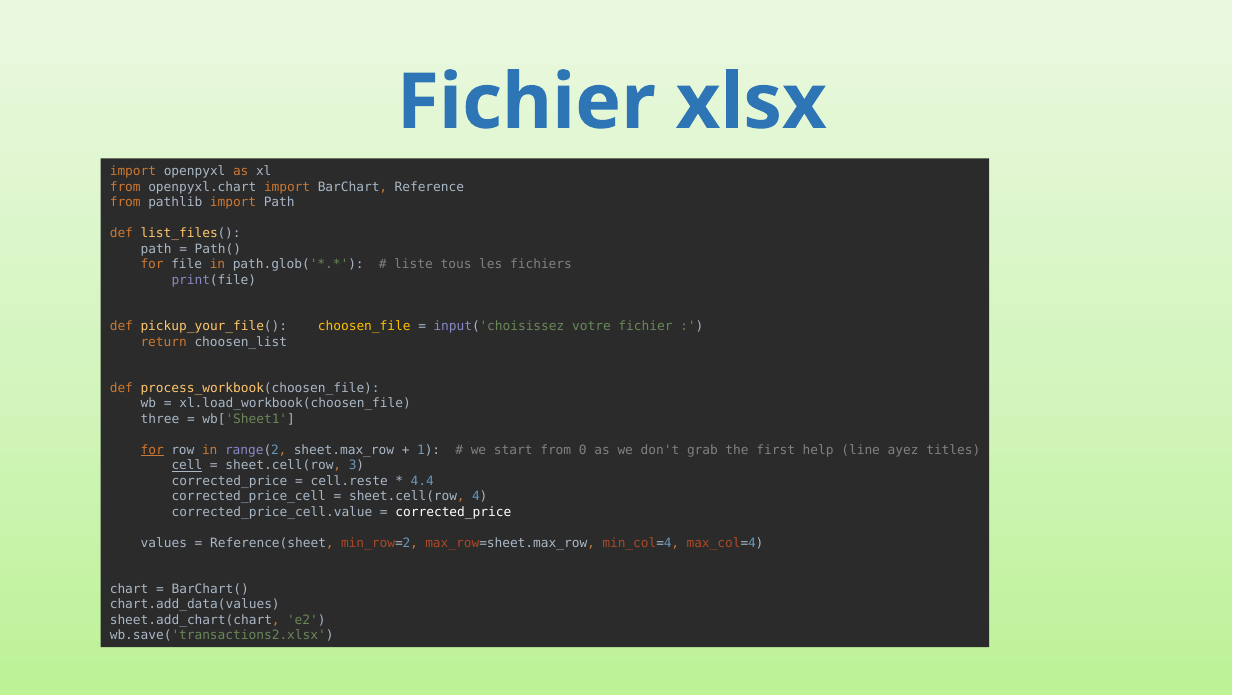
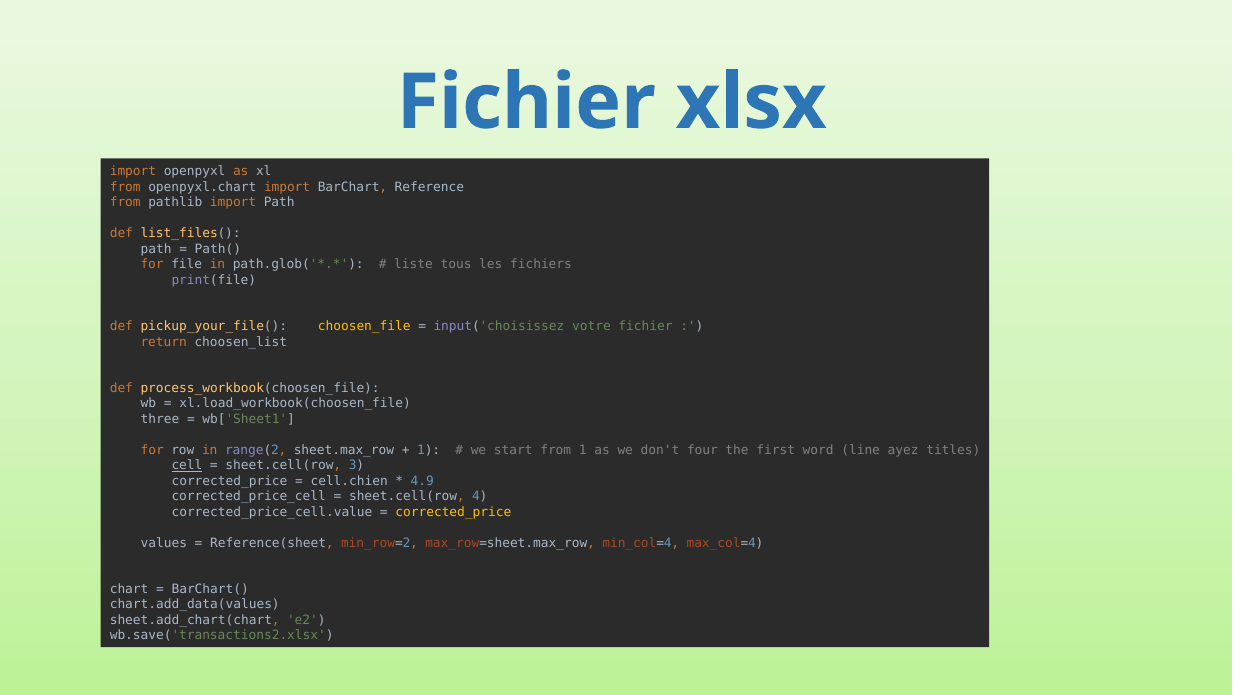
for at (152, 450) underline: present -> none
from 0: 0 -> 1
grab: grab -> four
help: help -> word
cell.reste: cell.reste -> cell.chien
4.4: 4.4 -> 4.9
corrected_price at (453, 512) colour: white -> yellow
